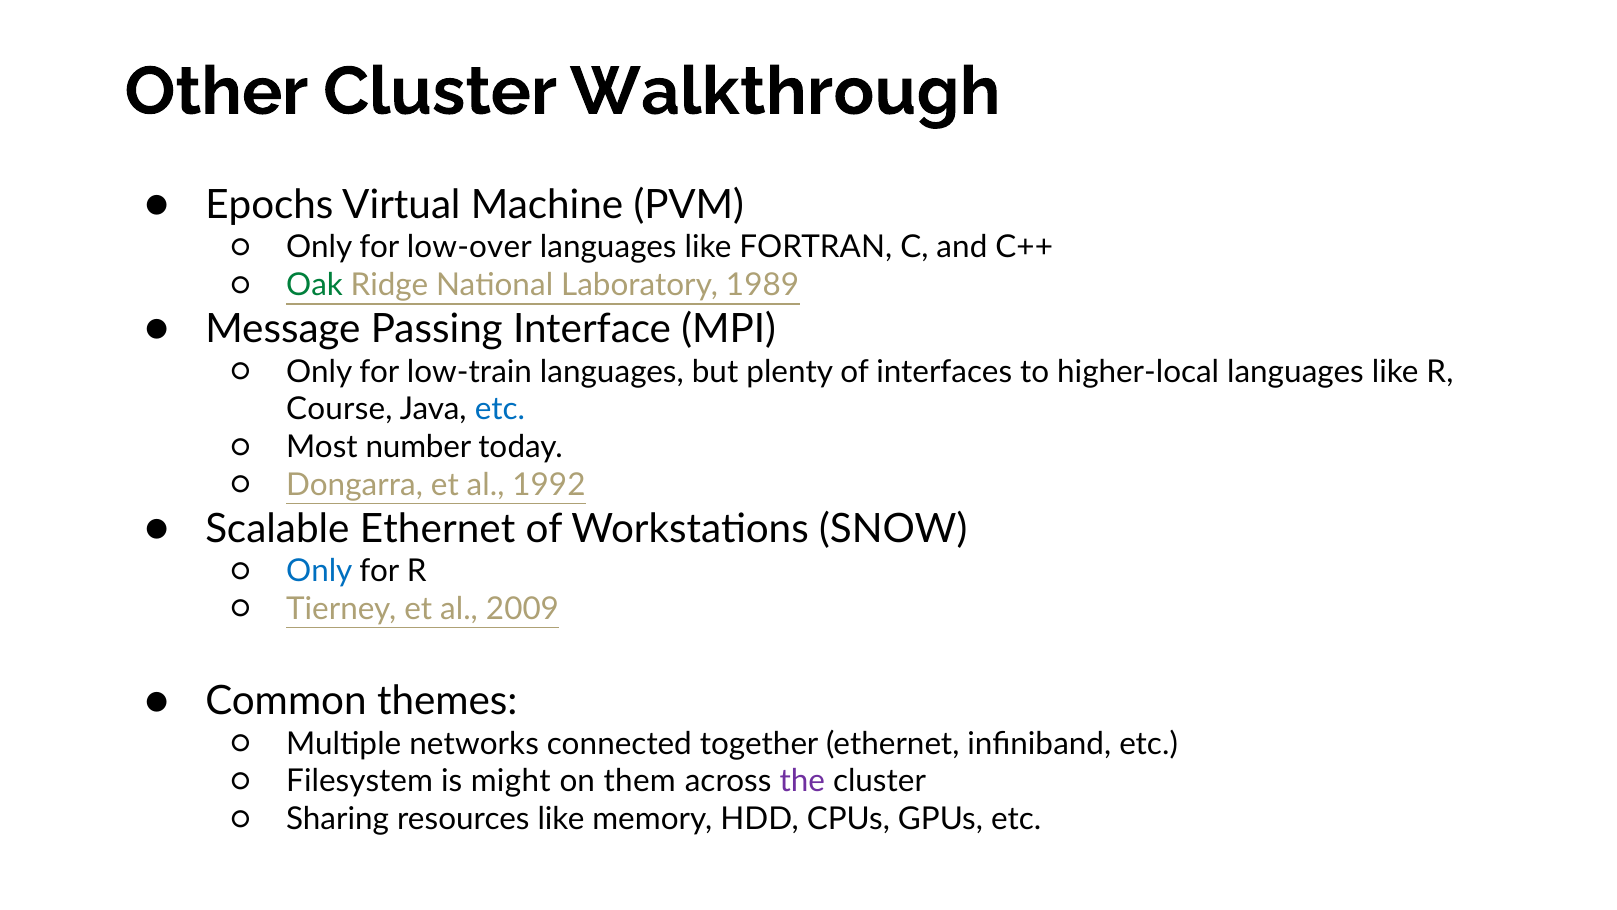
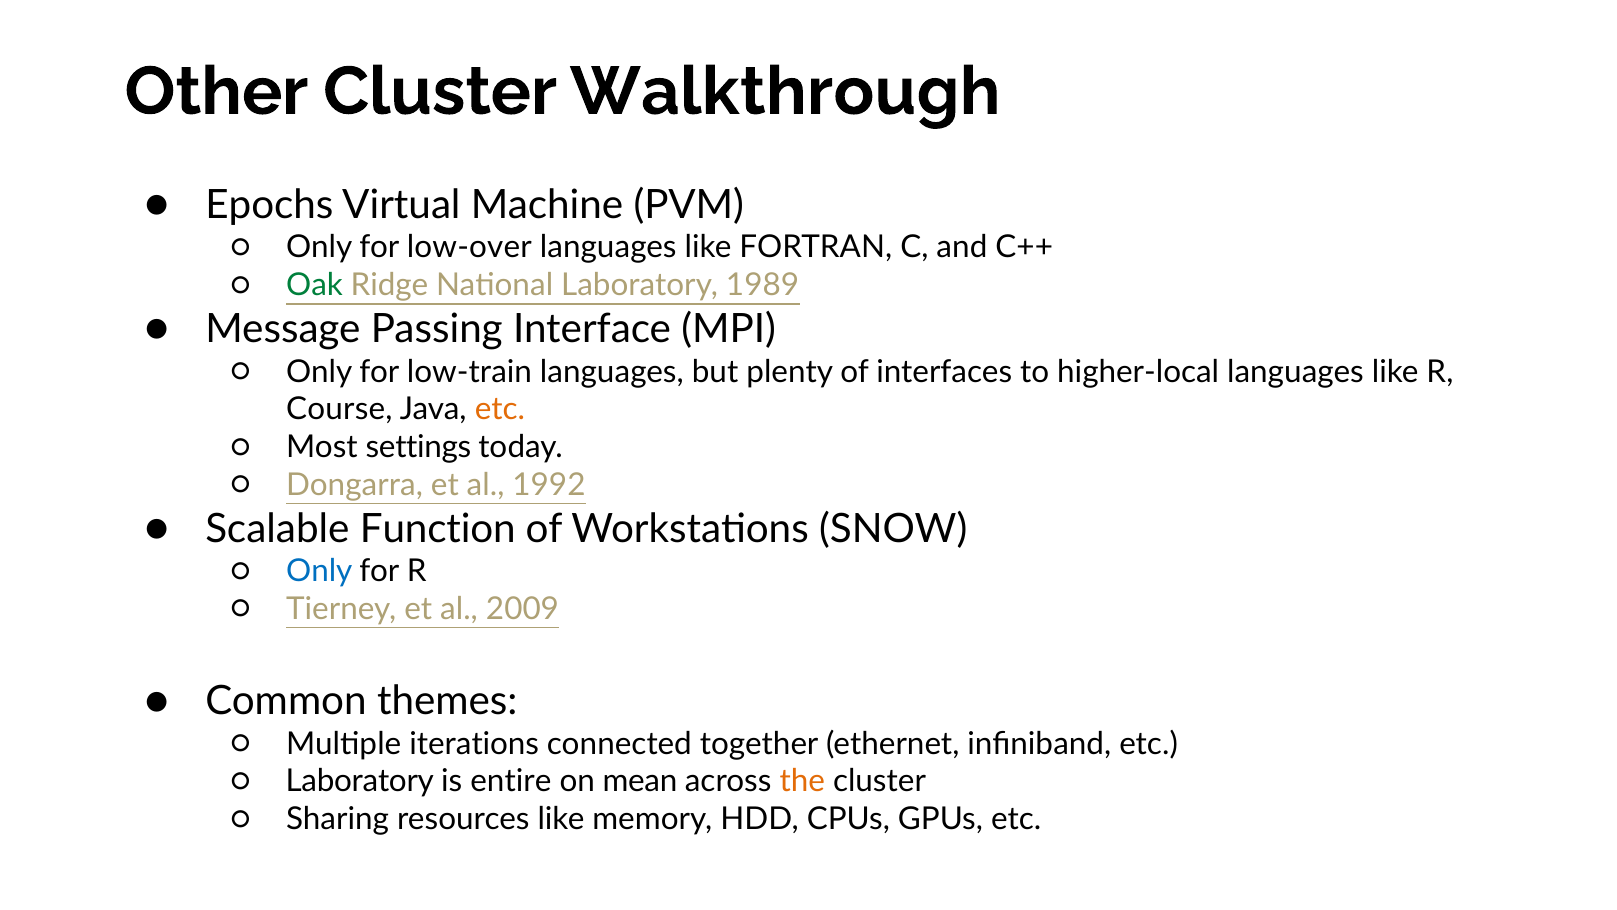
etc at (500, 409) colour: blue -> orange
number: number -> settings
Scalable Ethernet: Ethernet -> Function
networks: networks -> iterations
Filesystem at (360, 781): Filesystem -> Laboratory
might: might -> entire
them: them -> mean
the colour: purple -> orange
